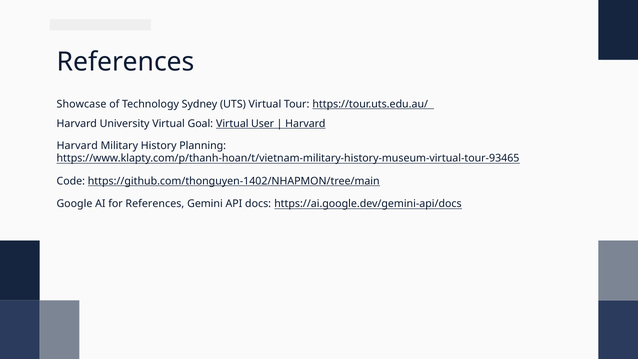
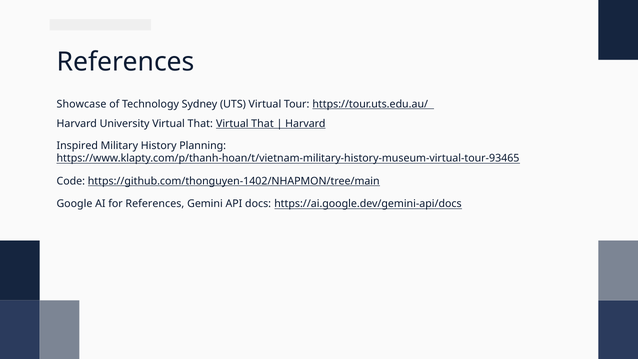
University Virtual Goal: Goal -> That
User at (263, 123): User -> That
Harvard at (77, 146): Harvard -> Inspired
